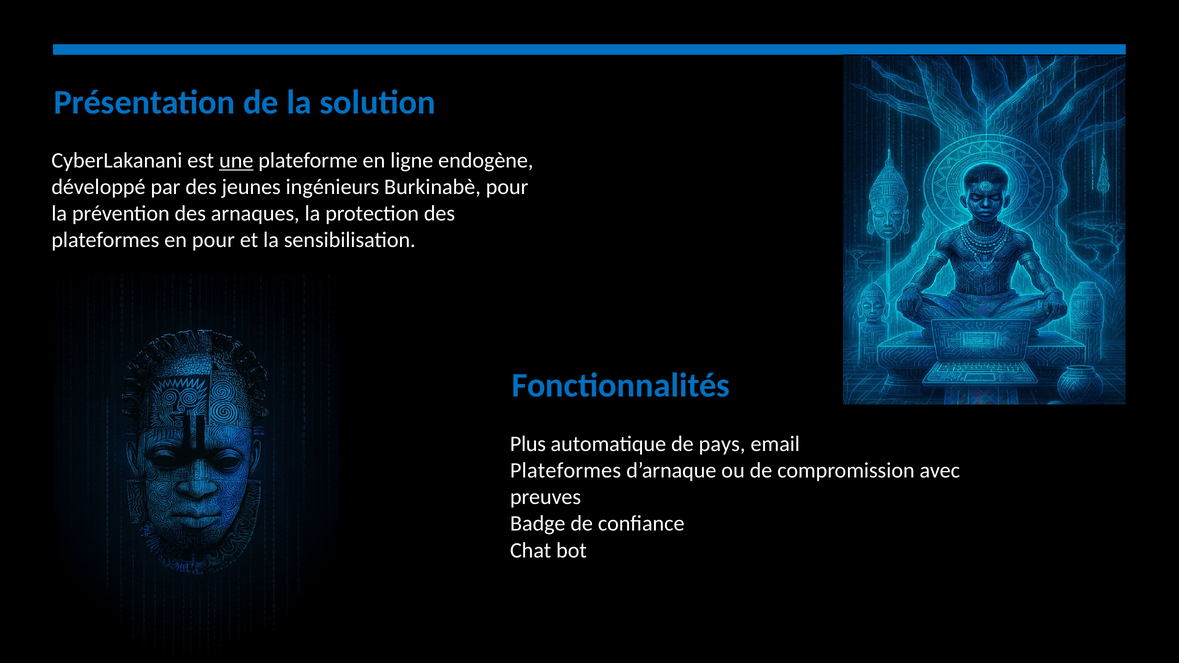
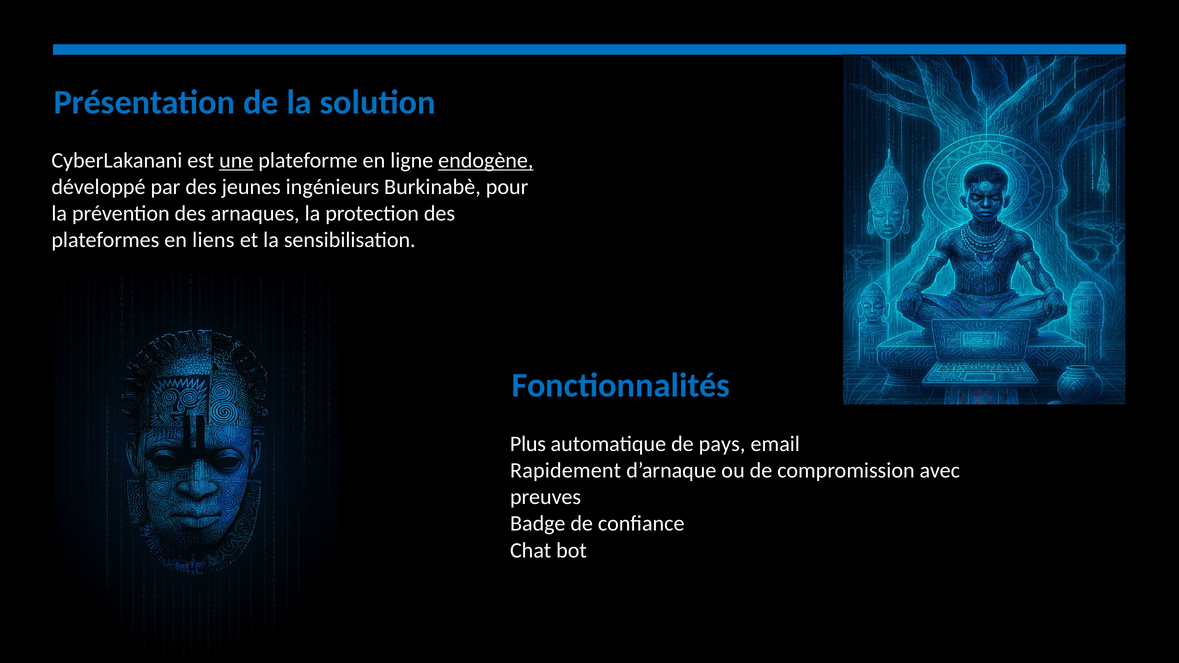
endogène underline: none -> present
en pour: pour -> liens
Plateformes at (566, 471): Plateformes -> Rapidement
